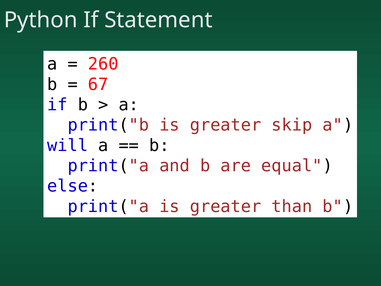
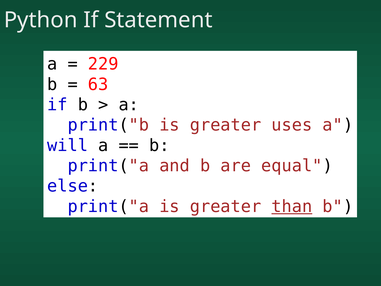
260: 260 -> 229
67: 67 -> 63
skip: skip -> uses
than underline: none -> present
